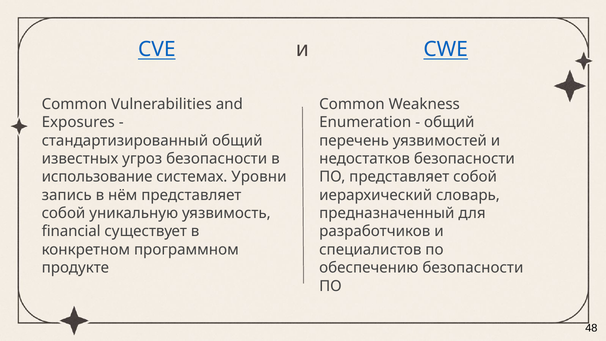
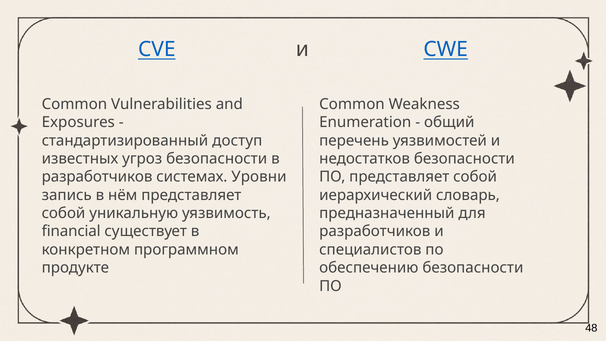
cтандартизированный общий: общий -> доступ
использование at (97, 177): использование -> разработчиков
